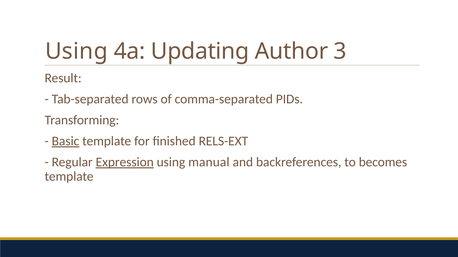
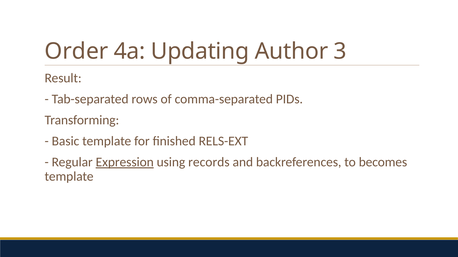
Using at (76, 51): Using -> Order
Basic underline: present -> none
manual: manual -> records
